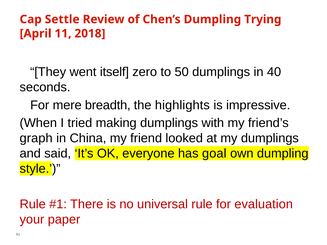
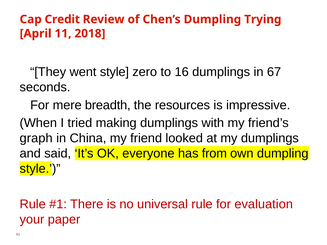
Settle: Settle -> Credit
went itself: itself -> style
50: 50 -> 16
40: 40 -> 67
highlights: highlights -> resources
goal: goal -> from
